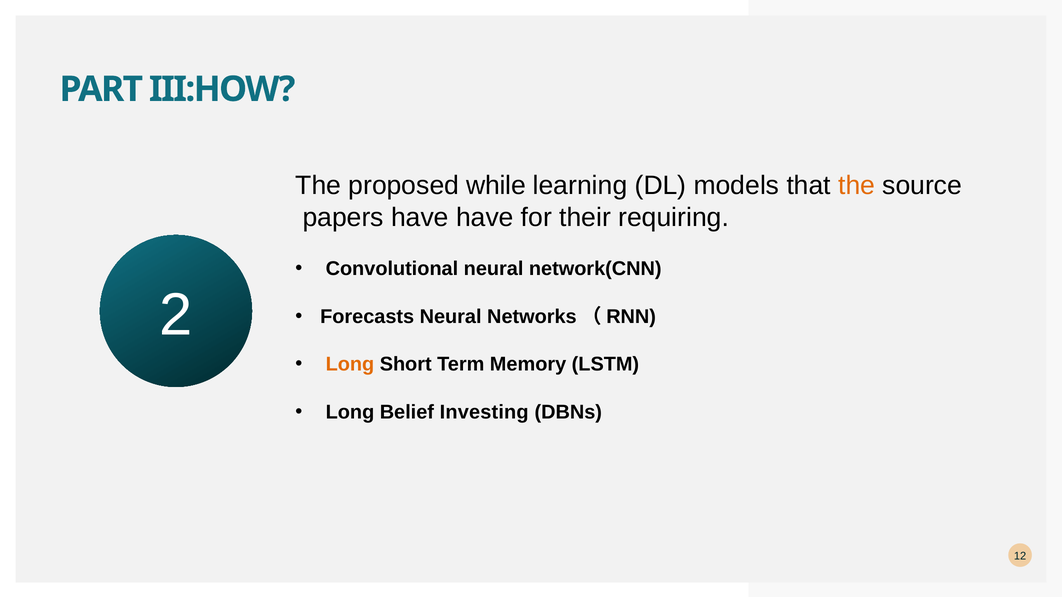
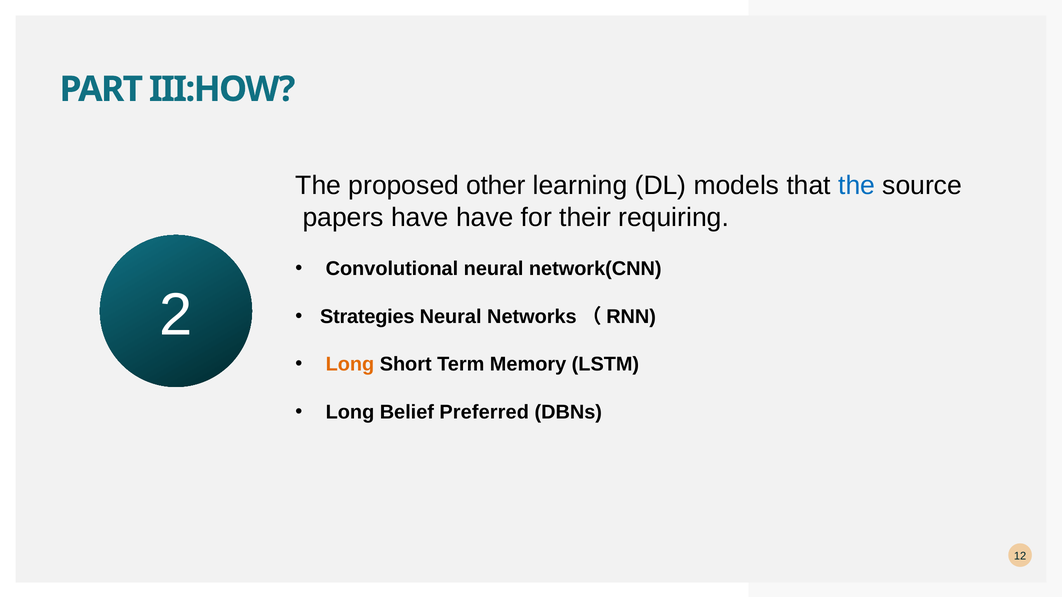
while: while -> other
the at (857, 186) colour: orange -> blue
Forecasts: Forecasts -> Strategies
Investing: Investing -> Preferred
